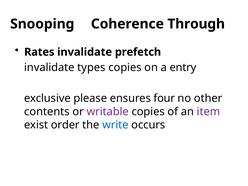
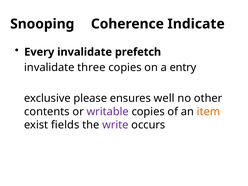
Through: Through -> Indicate
Rates: Rates -> Every
types: types -> three
four: four -> well
item colour: purple -> orange
order: order -> fields
write colour: blue -> purple
